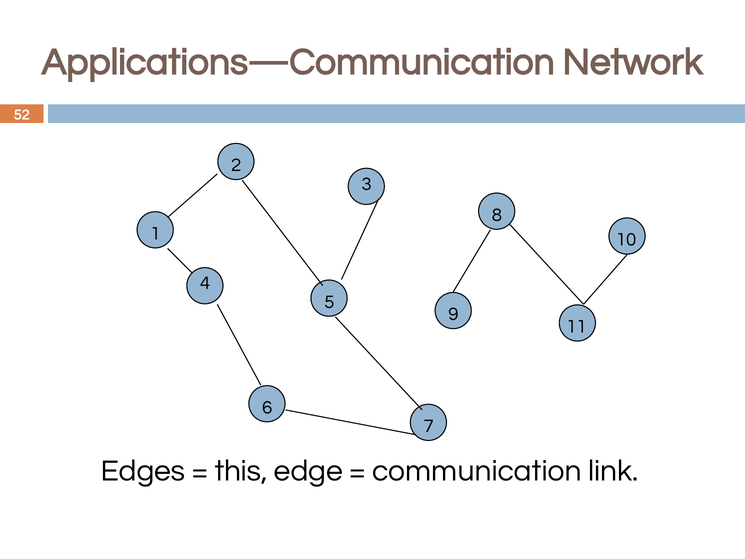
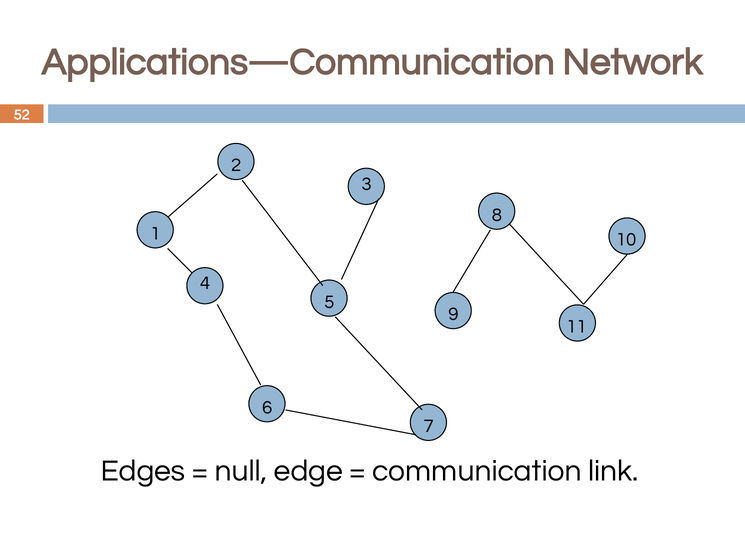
this: this -> null
